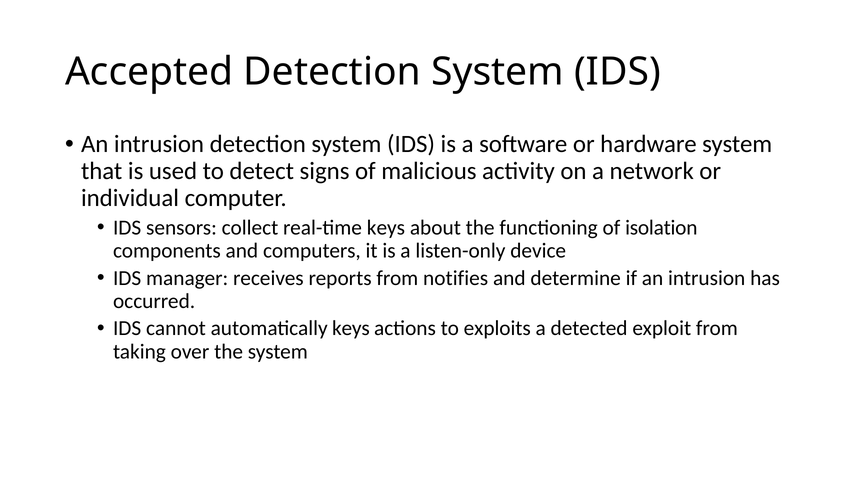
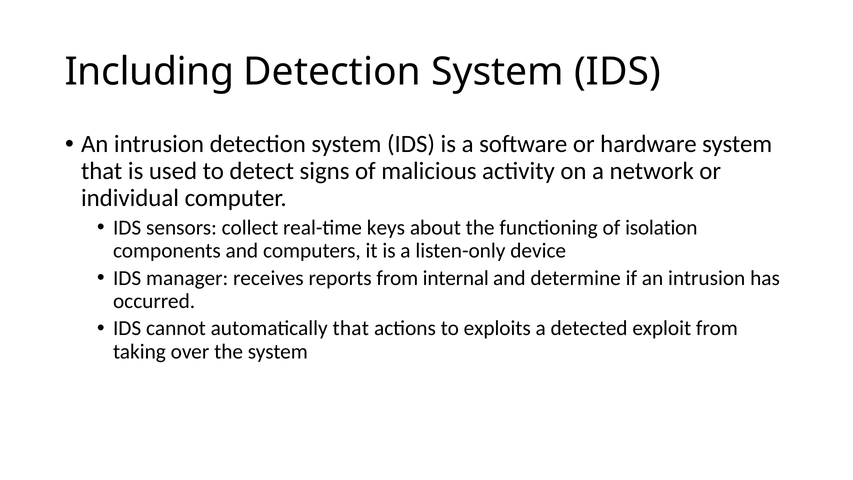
Accepted: Accepted -> Including
notifies: notifies -> internal
automatically keys: keys -> that
